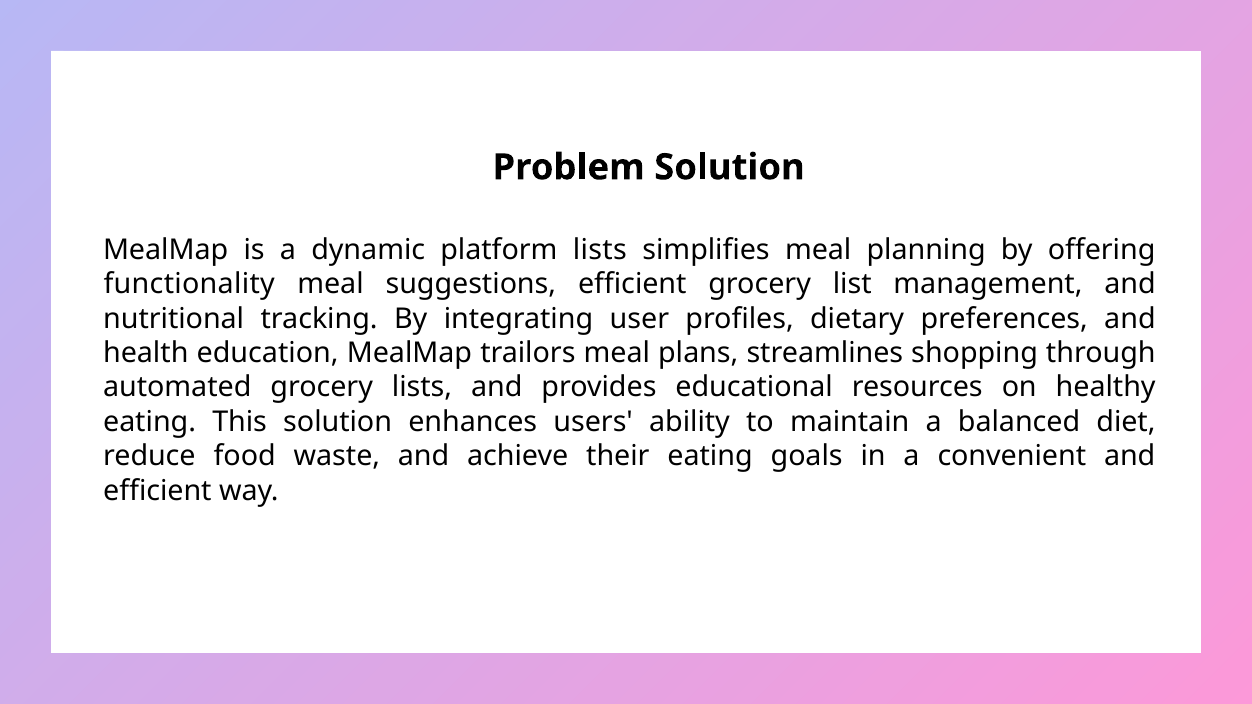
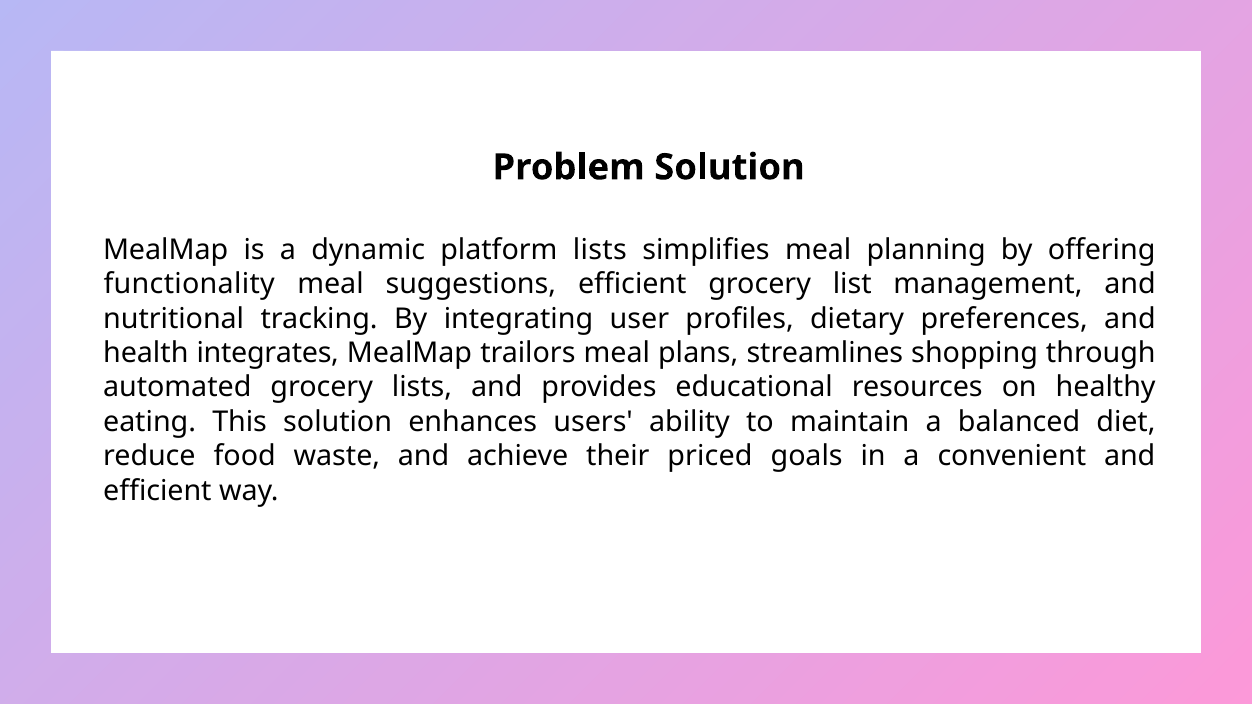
education: education -> integrates
their eating: eating -> priced
